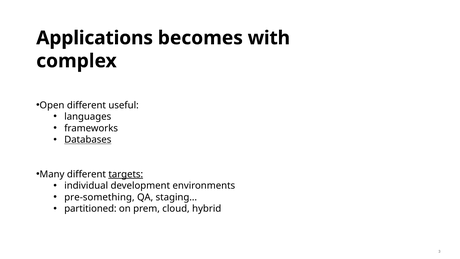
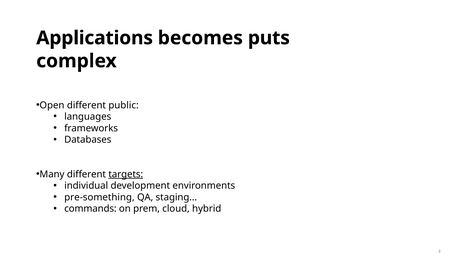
with: with -> puts
useful: useful -> public
Databases underline: present -> none
partitioned: partitioned -> commands
